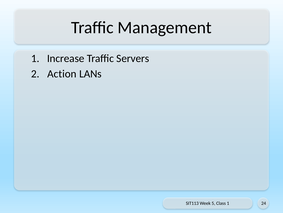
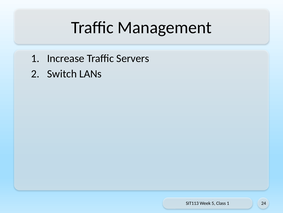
Action: Action -> Switch
